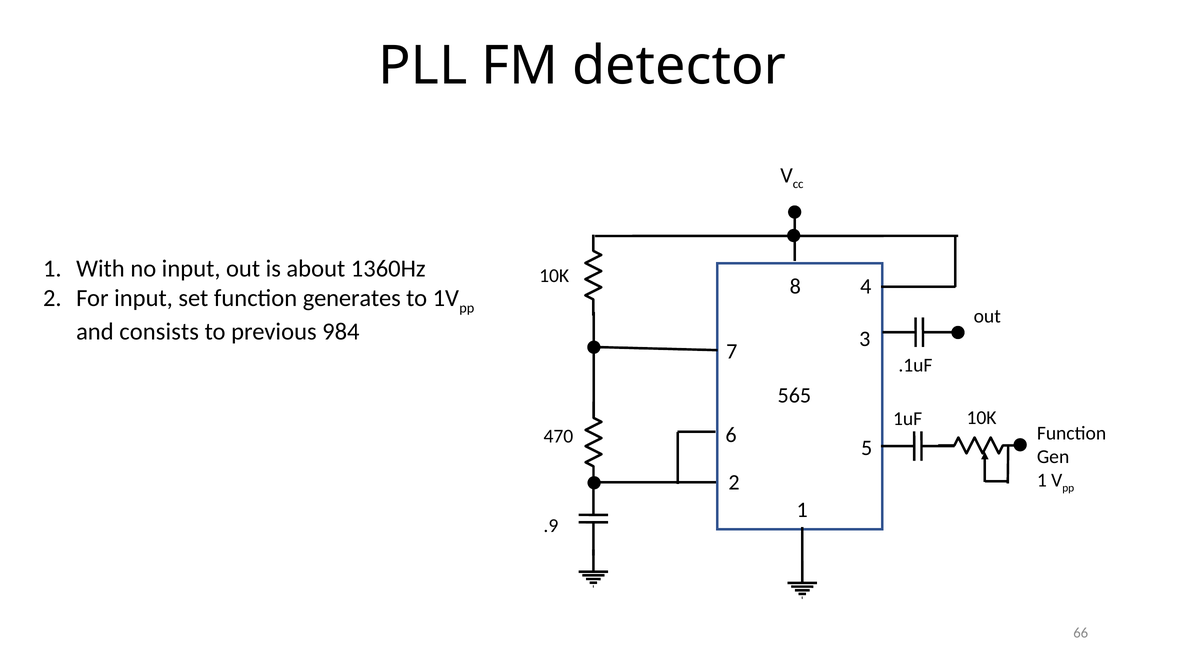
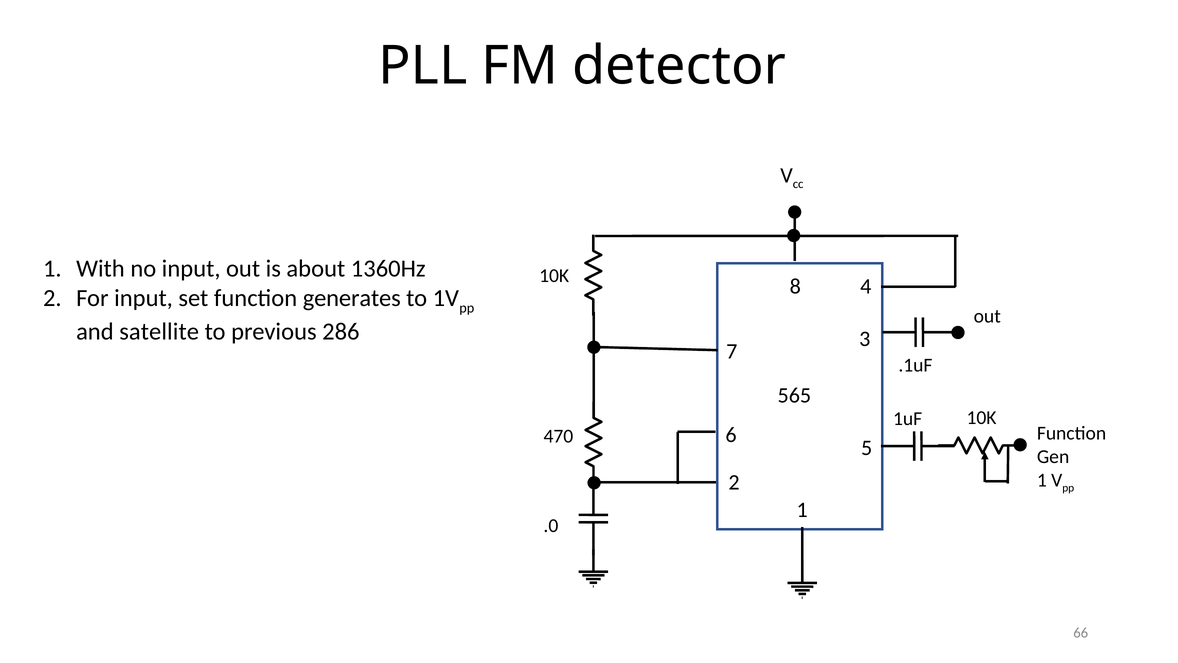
consists: consists -> satellite
984: 984 -> 286
.9: .9 -> .0
